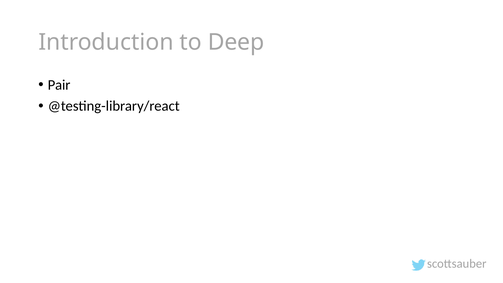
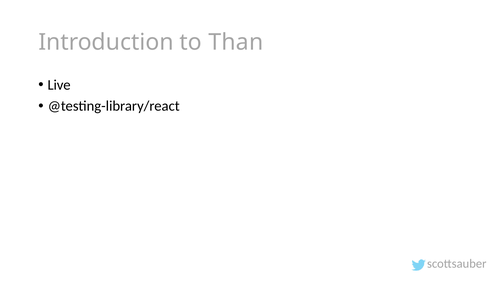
Deep: Deep -> Than
Pair: Pair -> Live
